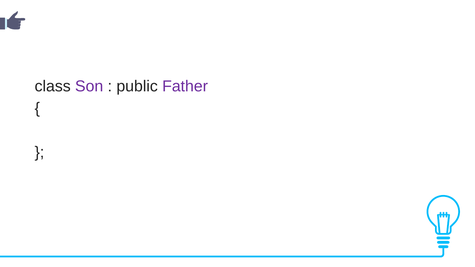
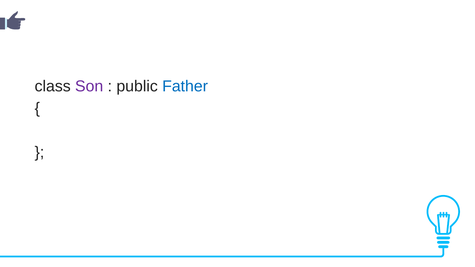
Father colour: purple -> blue
